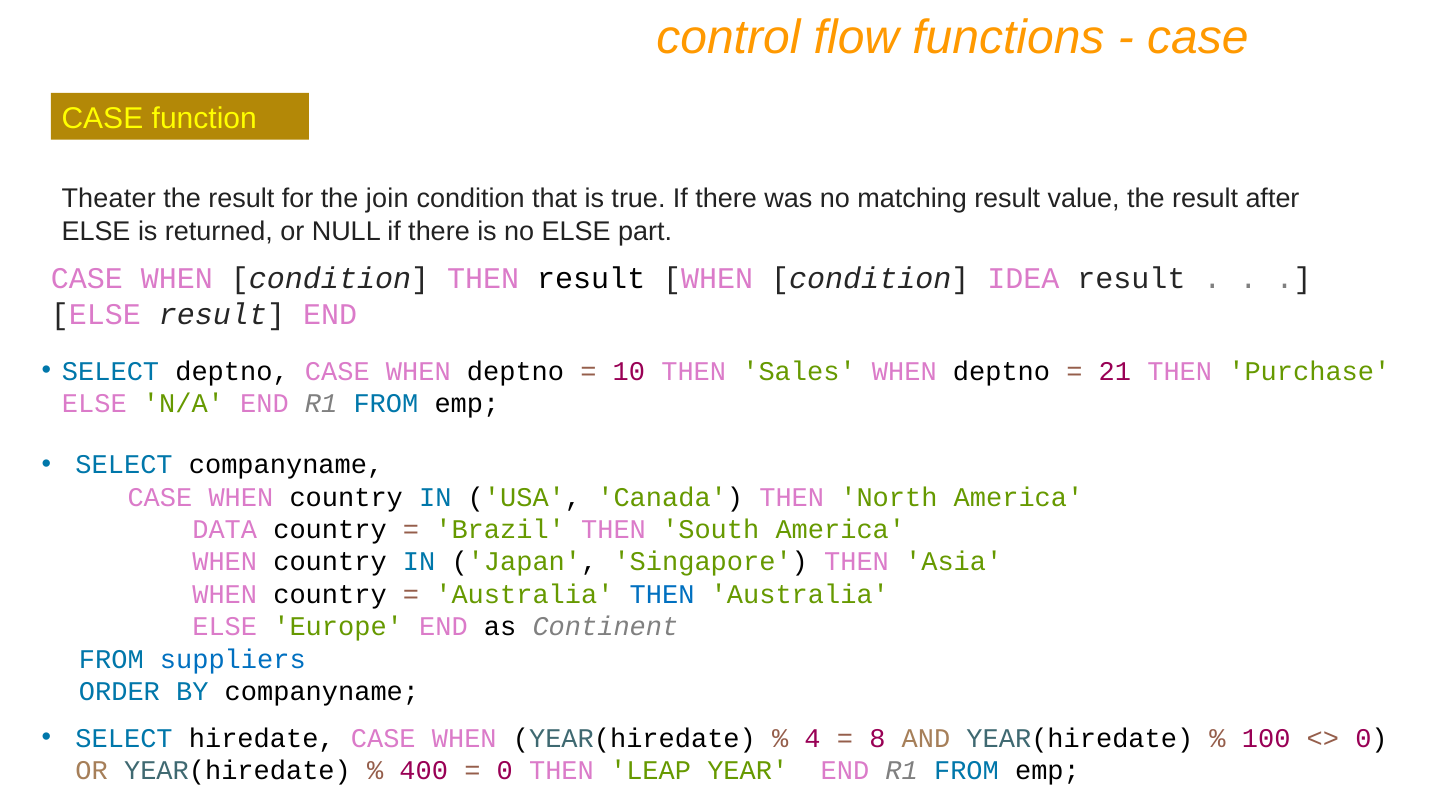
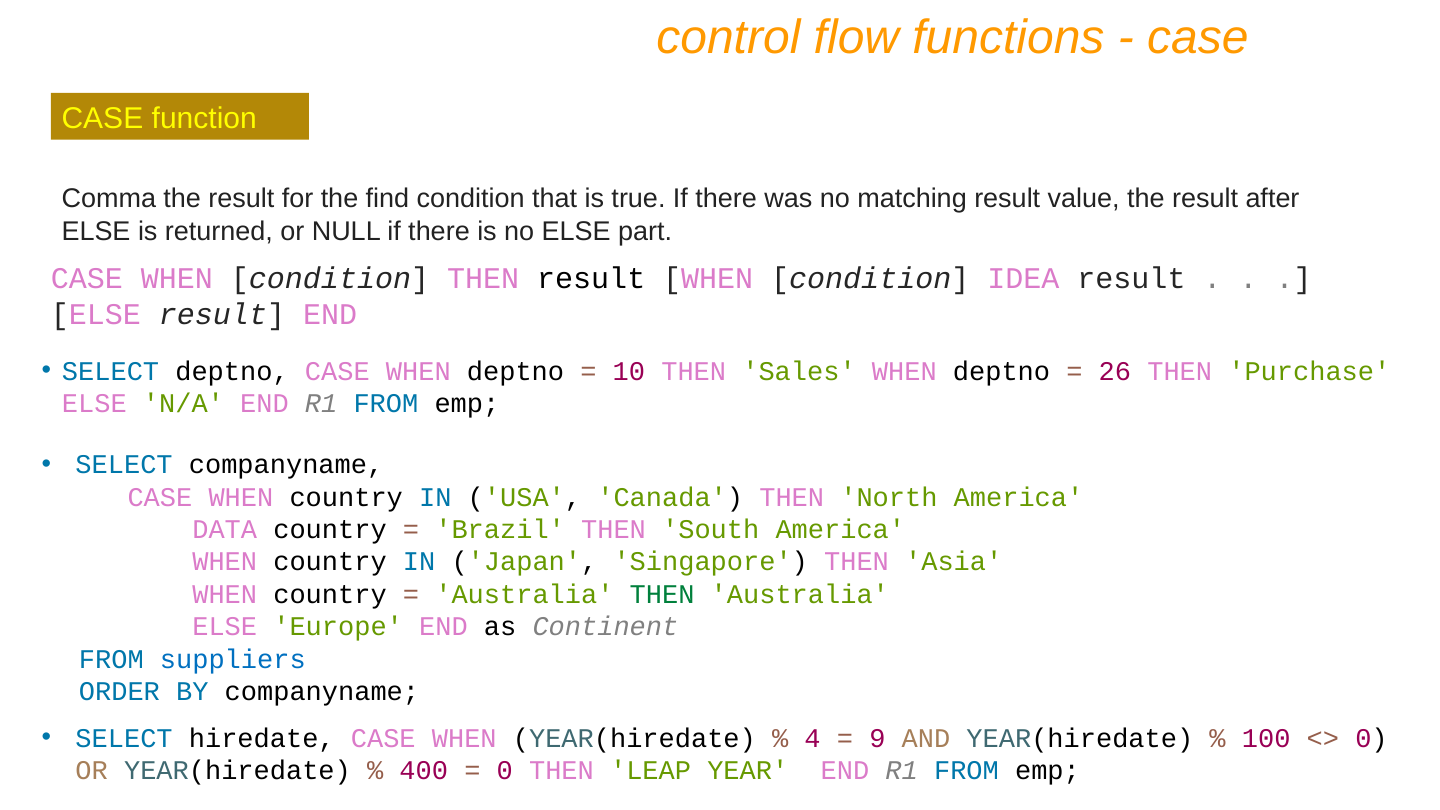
Theater: Theater -> Comma
join: join -> find
21: 21 -> 26
THEN at (662, 594) colour: blue -> green
8: 8 -> 9
